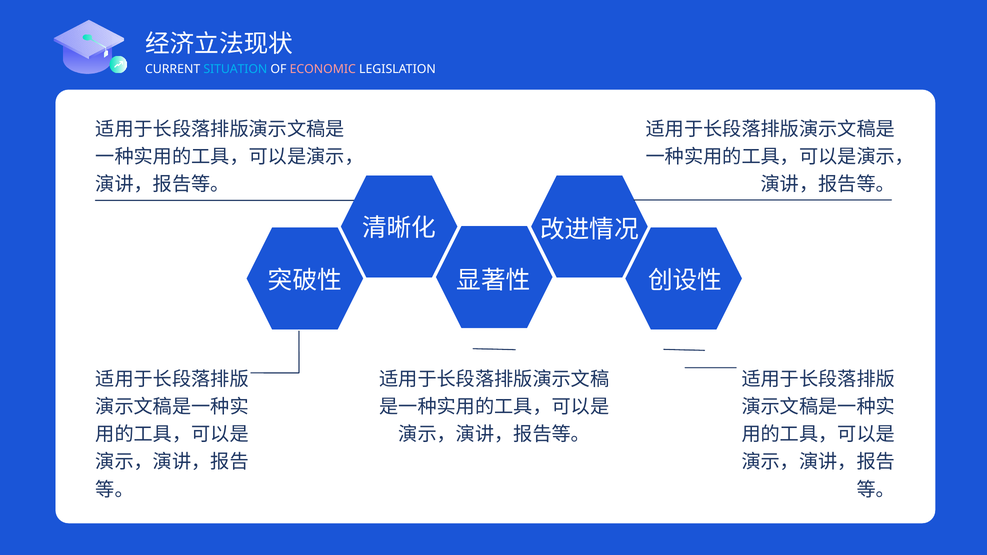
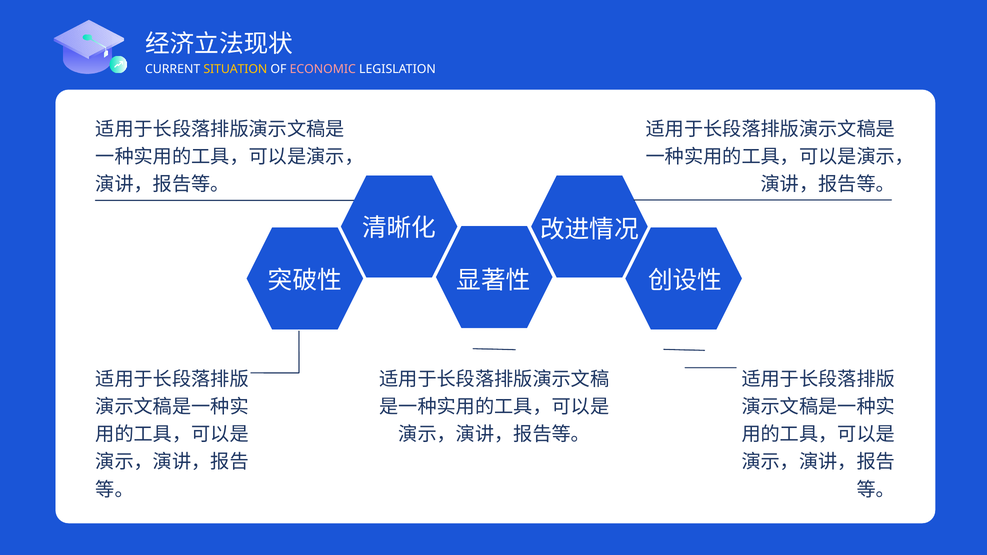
SITUATION colour: light blue -> yellow
